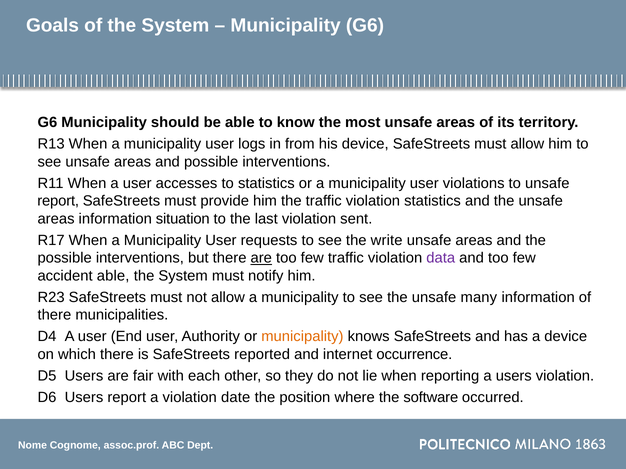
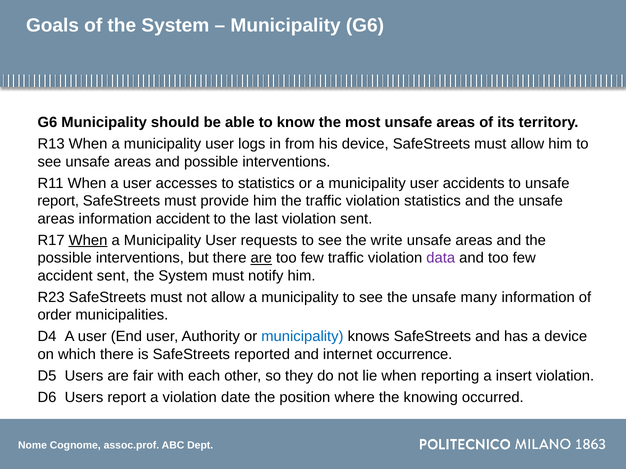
violations: violations -> accidents
information situation: situation -> accident
When at (88, 241) underline: none -> present
accident able: able -> sent
there at (54, 315): there -> order
municipality at (302, 337) colour: orange -> blue
a users: users -> insert
software: software -> knowing
